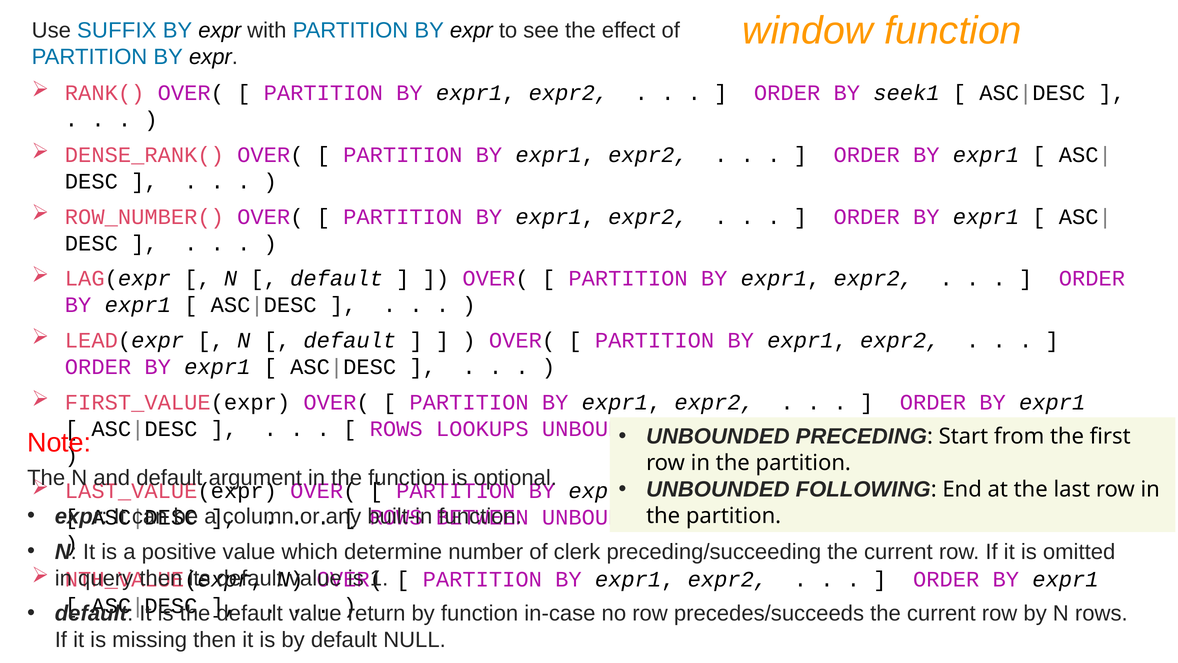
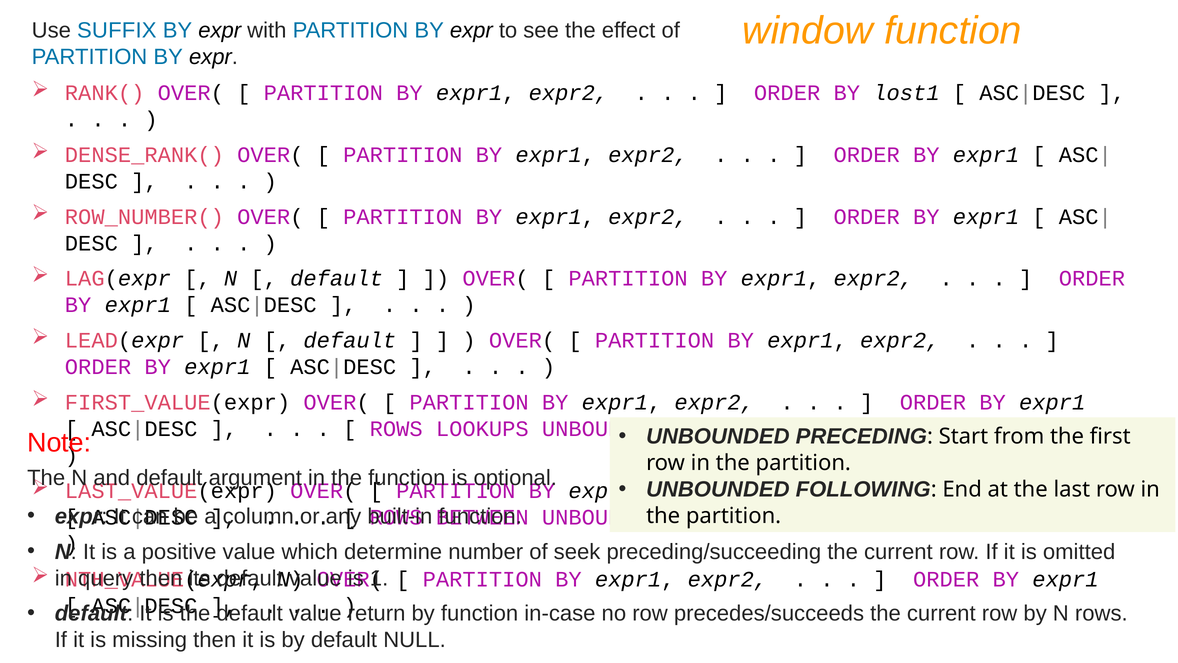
seek1: seek1 -> lost1
clerk: clerk -> seek
